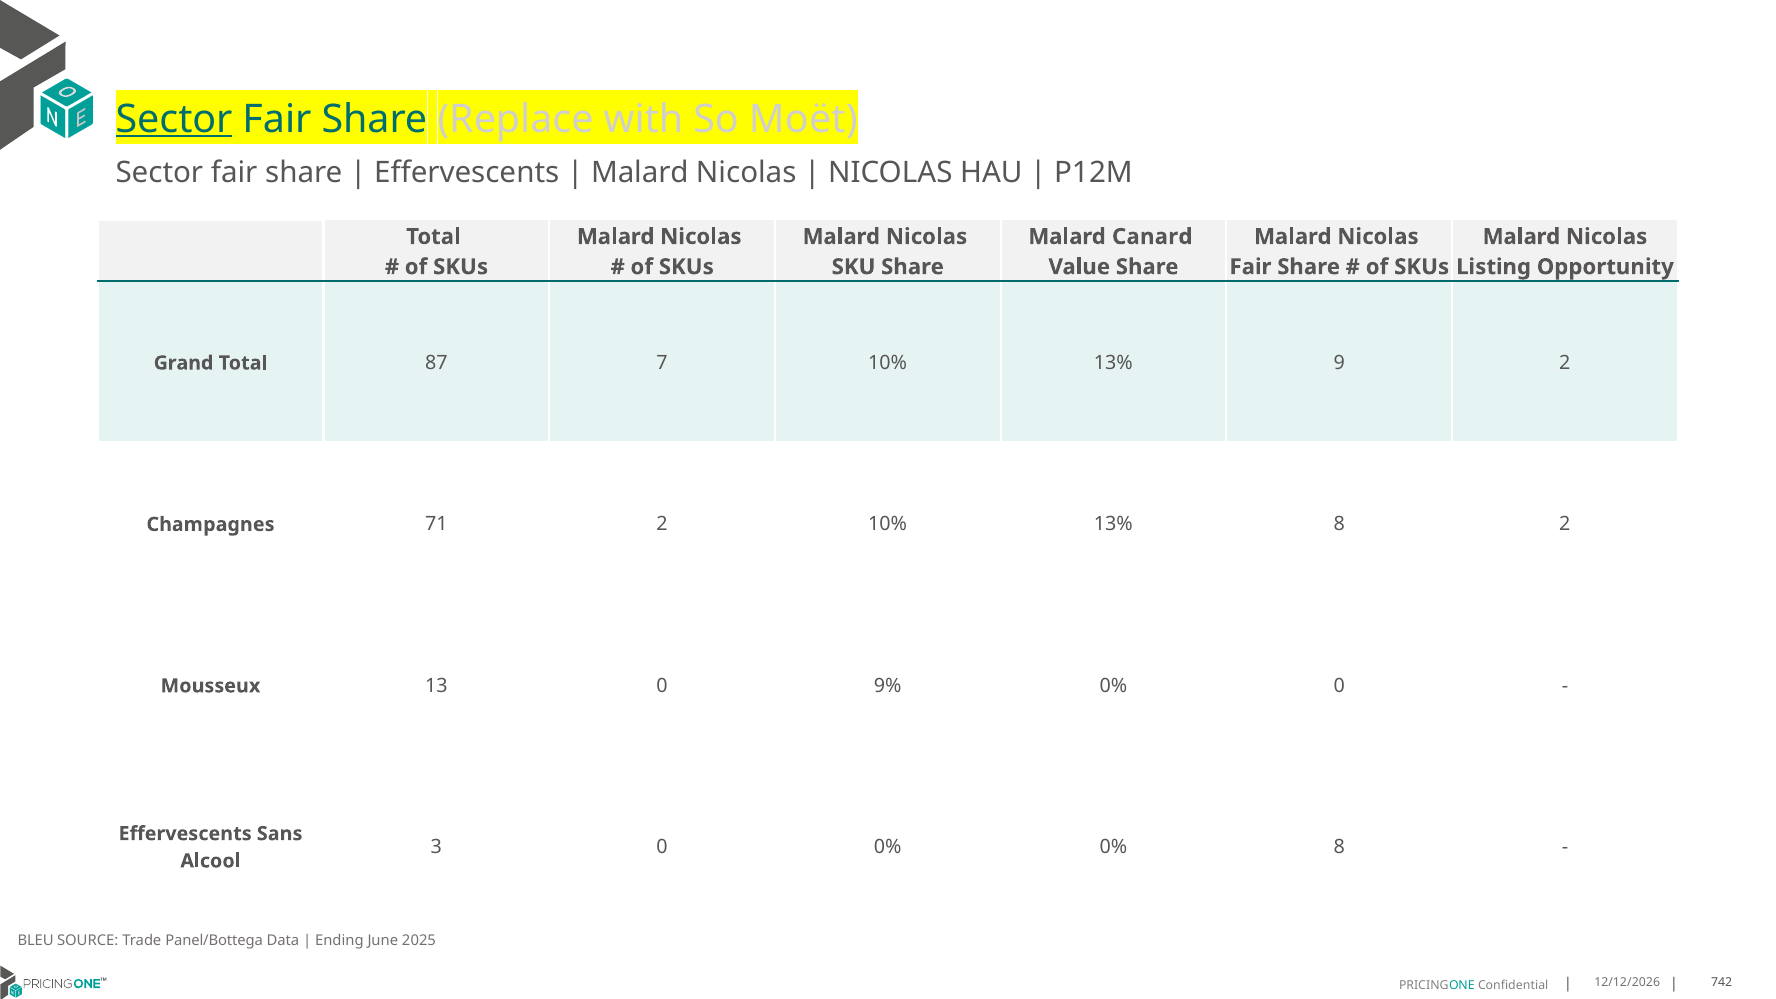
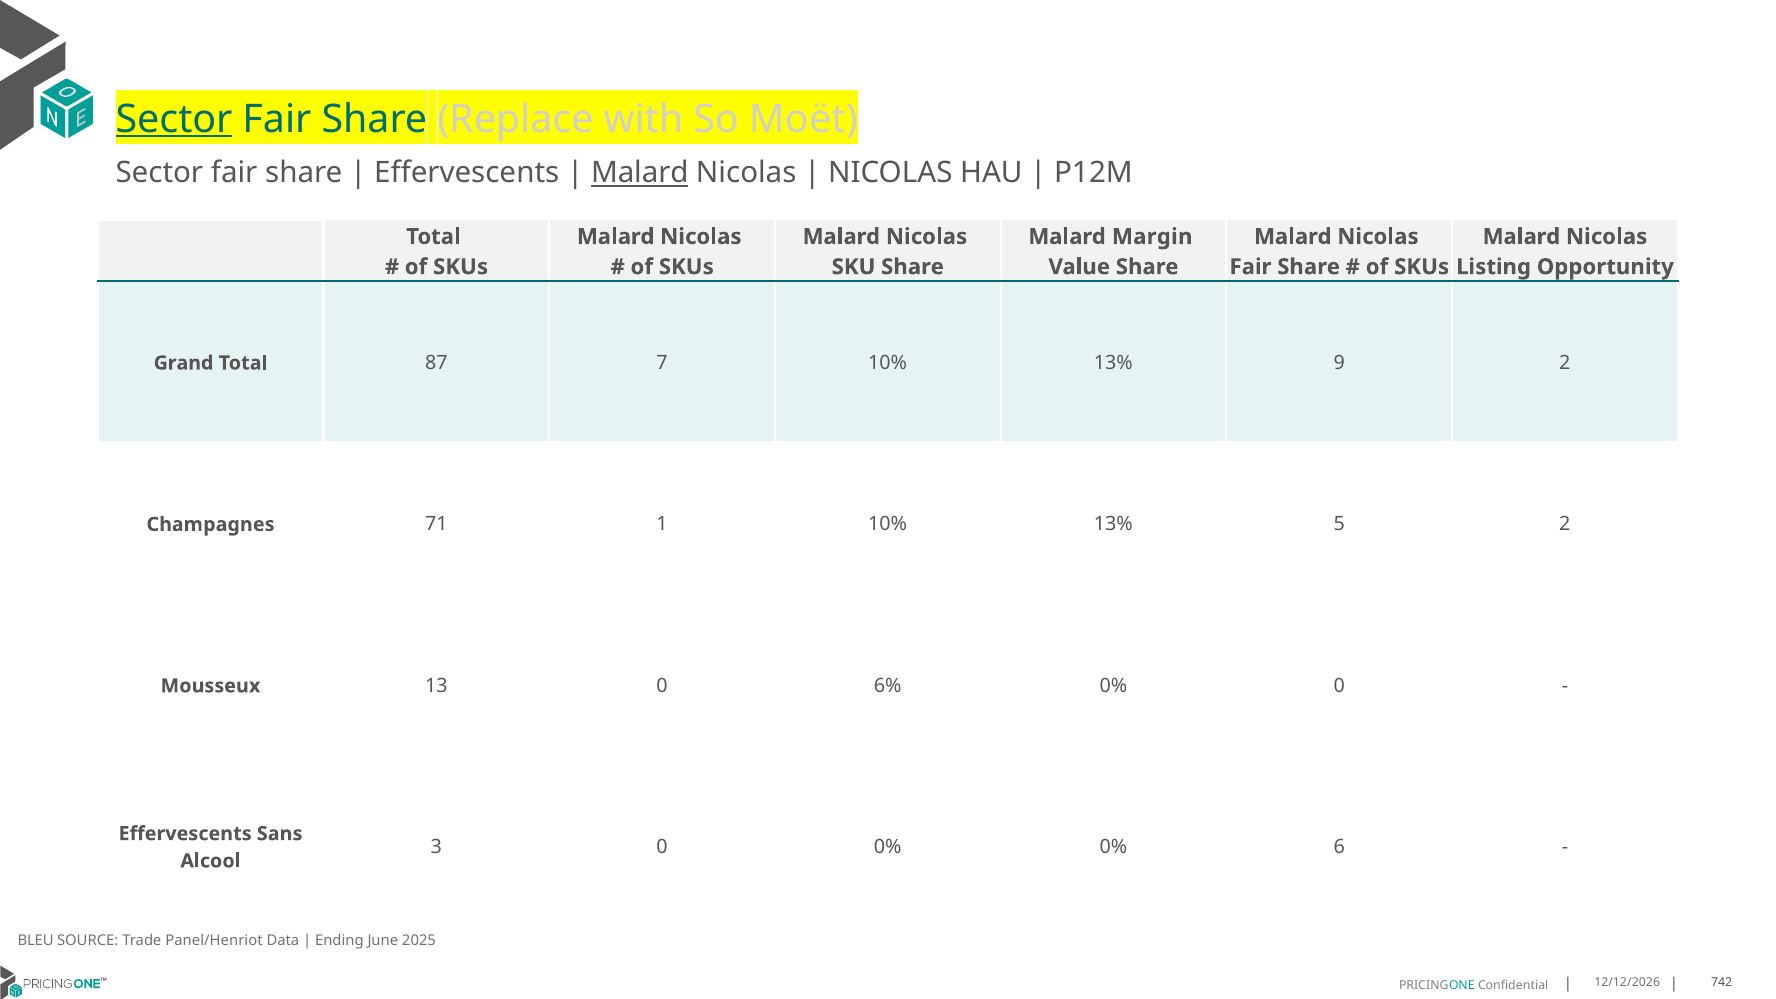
Malard at (640, 173) underline: none -> present
Canard: Canard -> Margin
71 2: 2 -> 1
13% 8: 8 -> 5
9%: 9% -> 6%
0% 8: 8 -> 6
Panel/Bottega: Panel/Bottega -> Panel/Henriot
